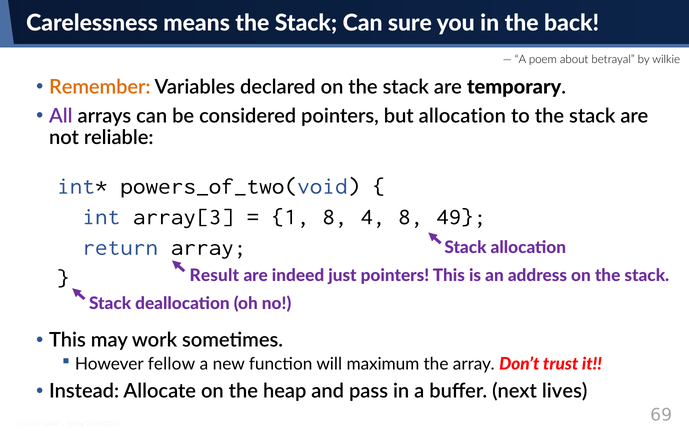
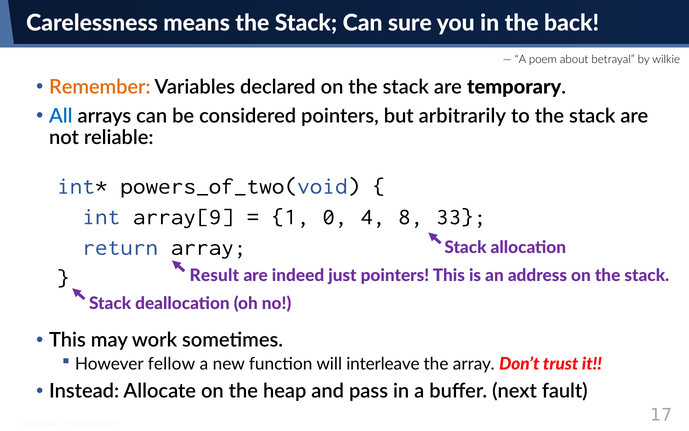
All colour: purple -> blue
but allocation: allocation -> arbitrarily
array[3: array[3 -> array[9
1 8: 8 -> 0
49: 49 -> 33
maximum: maximum -> interleave
lives: lives -> fault
69: 69 -> 17
